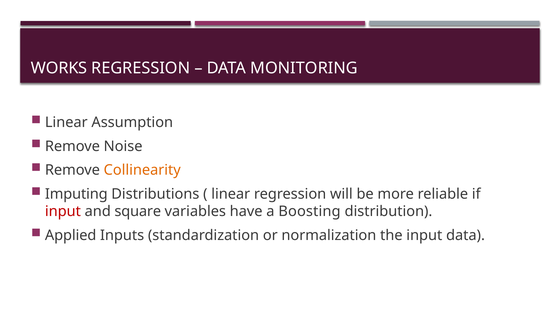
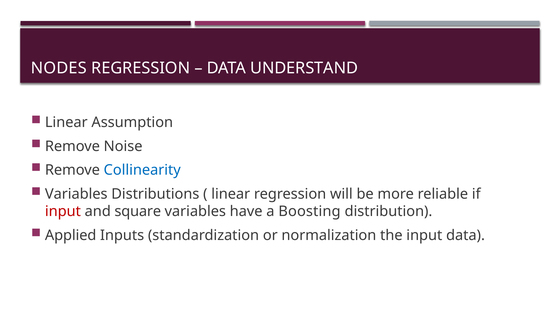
WORKS: WORKS -> NODES
MONITORING: MONITORING -> UNDERSTAND
Collinearity colour: orange -> blue
Imputing at (76, 194): Imputing -> Variables
